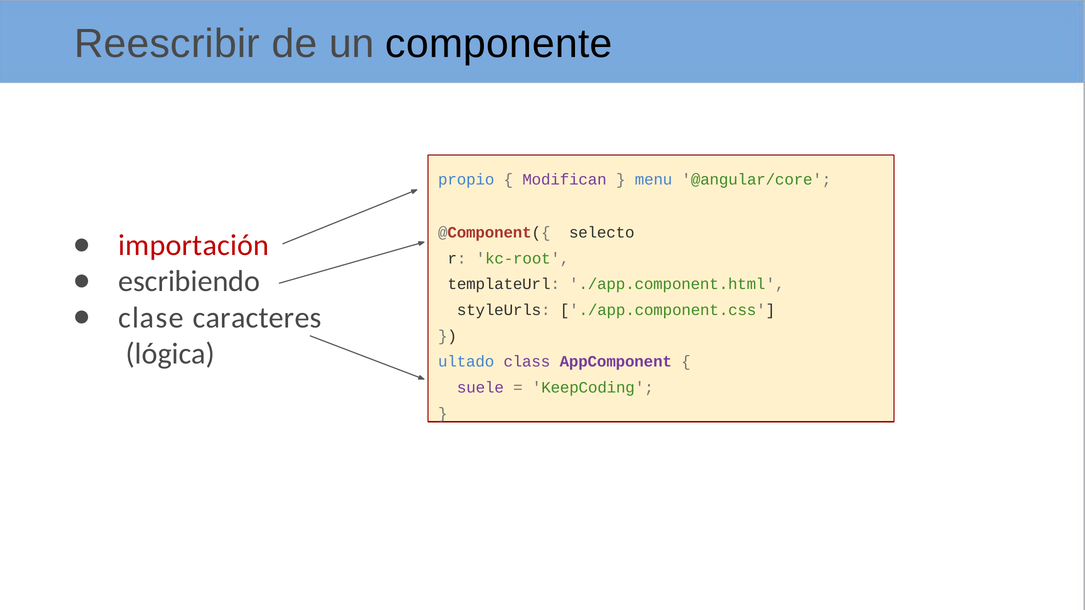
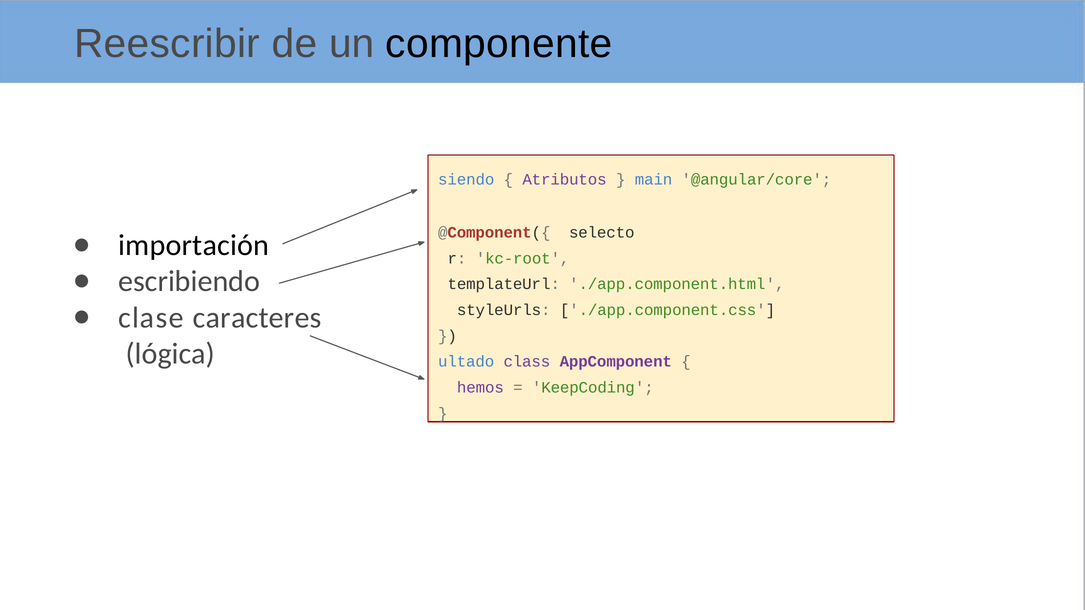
propio: propio -> siendo
Modifican: Modifican -> Atributos
menu: menu -> main
importación colour: red -> black
suele: suele -> hemos
